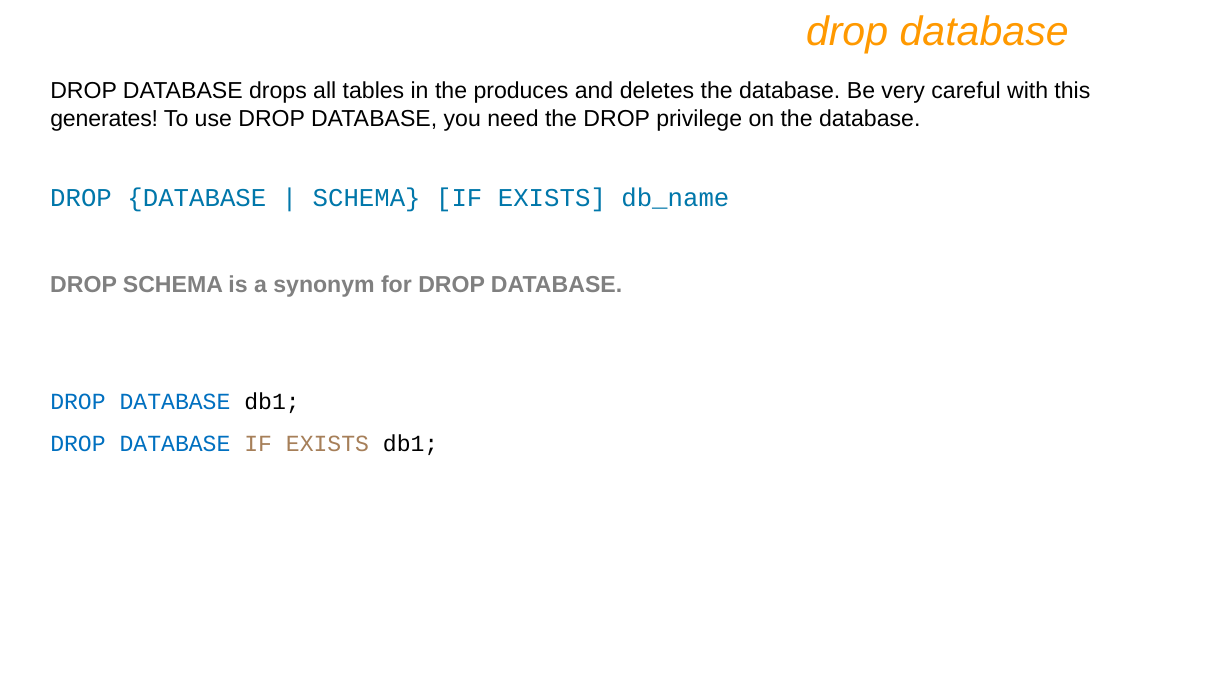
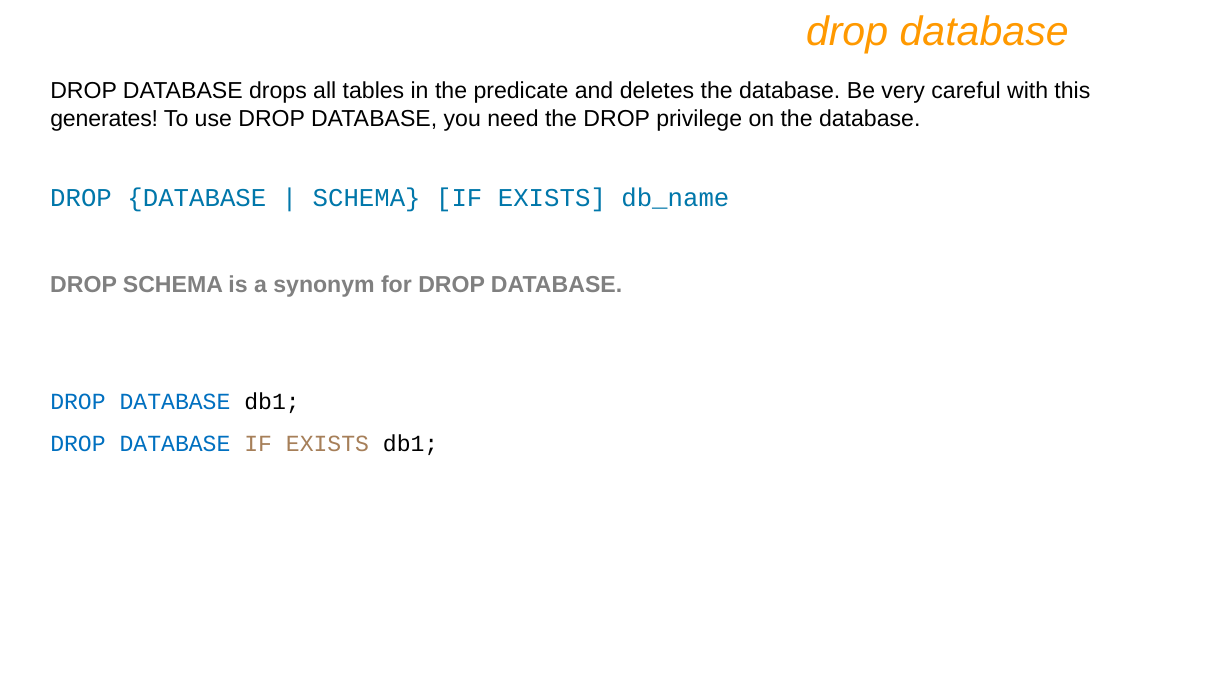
produces: produces -> predicate
